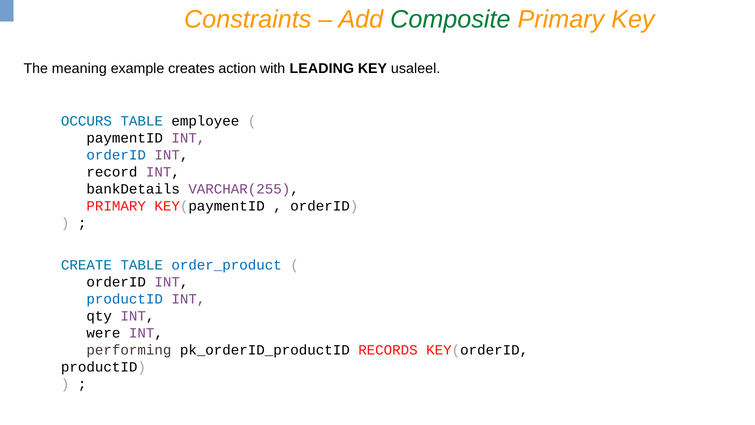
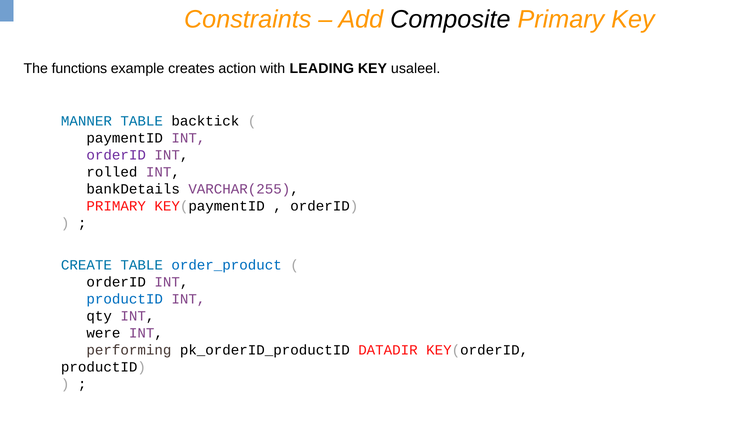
Composite colour: green -> black
meaning: meaning -> functions
OCCURS: OCCURS -> MANNER
employee: employee -> backtick
orderID at (116, 155) colour: blue -> purple
record: record -> rolled
RECORDS: RECORDS -> DATADIR
